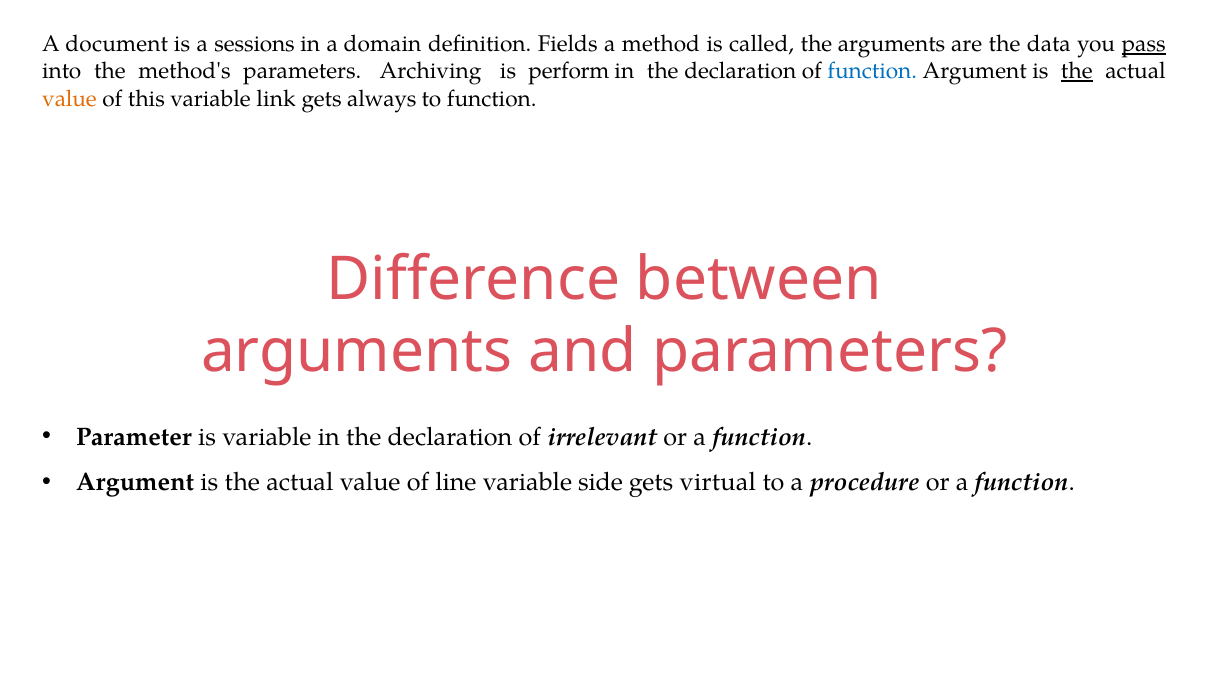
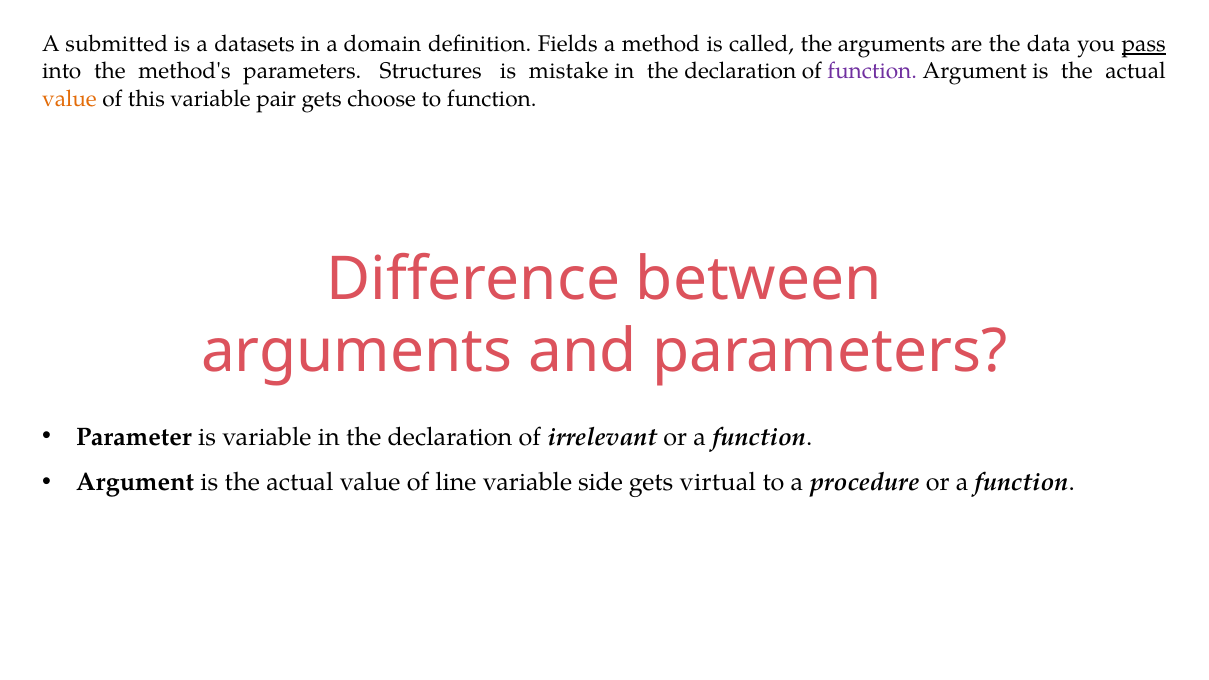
document: document -> submitted
sessions: sessions -> datasets
Archiving: Archiving -> Structures
perform: perform -> mistake
function at (872, 71) colour: blue -> purple
the at (1077, 71) underline: present -> none
link: link -> pair
always: always -> choose
